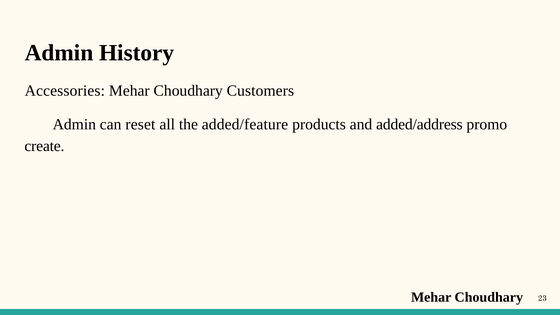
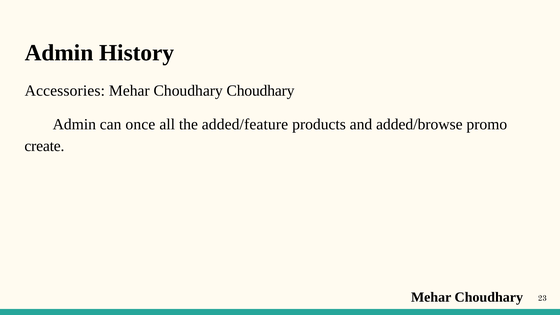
Choudhary Customers: Customers -> Choudhary
reset: reset -> once
added/address: added/address -> added/browse
